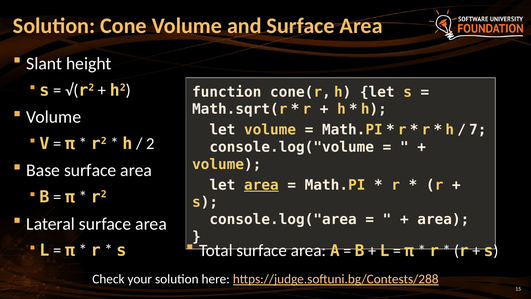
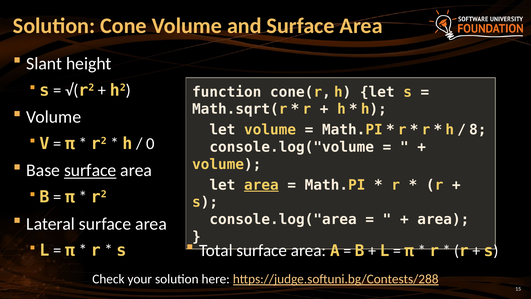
7: 7 -> 8
2: 2 -> 0
surface at (90, 170) underline: none -> present
